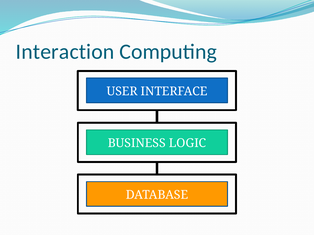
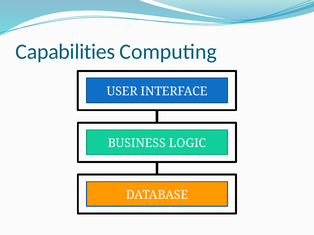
Interaction: Interaction -> Capabilities
